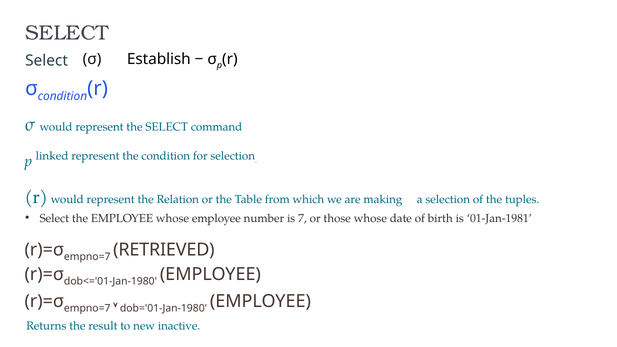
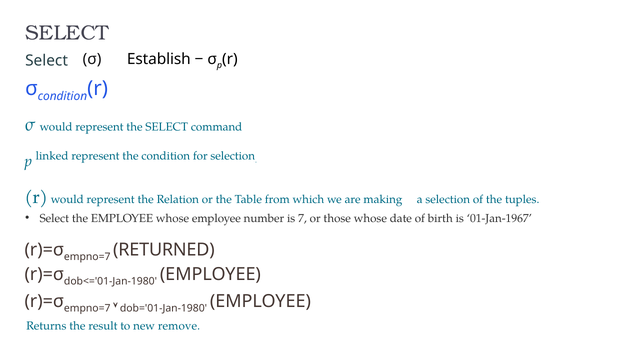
01-Jan-1981: 01-Jan-1981 -> 01-Jan-1967
RETRIEVED: RETRIEVED -> RETURNED
inactive: inactive -> remove
